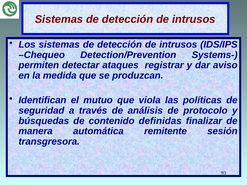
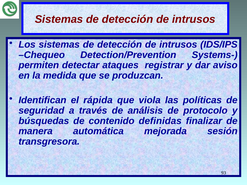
mutuo: mutuo -> rápida
remitente: remitente -> mejorada
